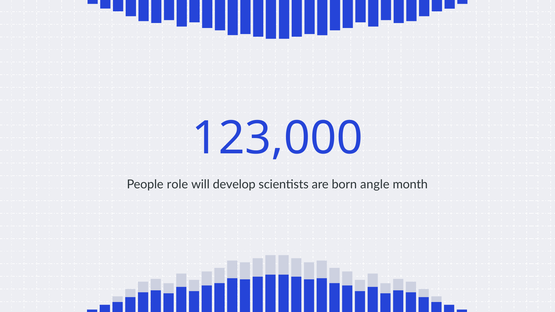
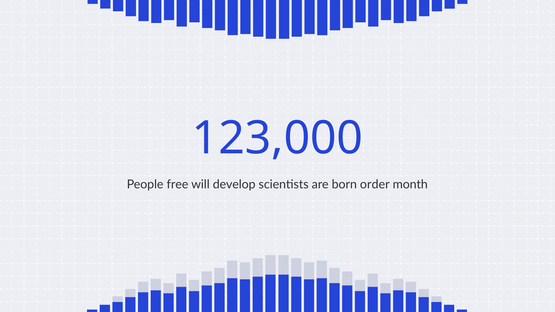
role: role -> free
angle: angle -> order
